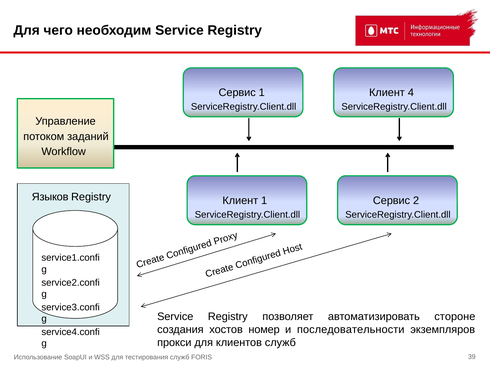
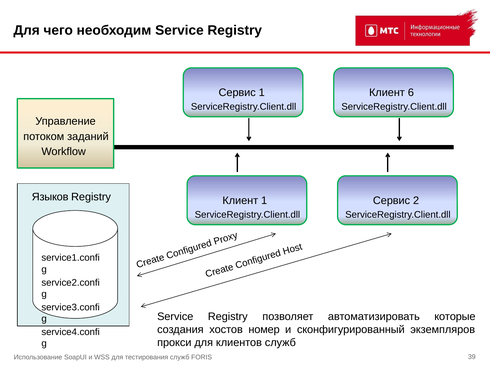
4: 4 -> 6
стороне: стороне -> которые
последовательности: последовательности -> сконфигурированный
